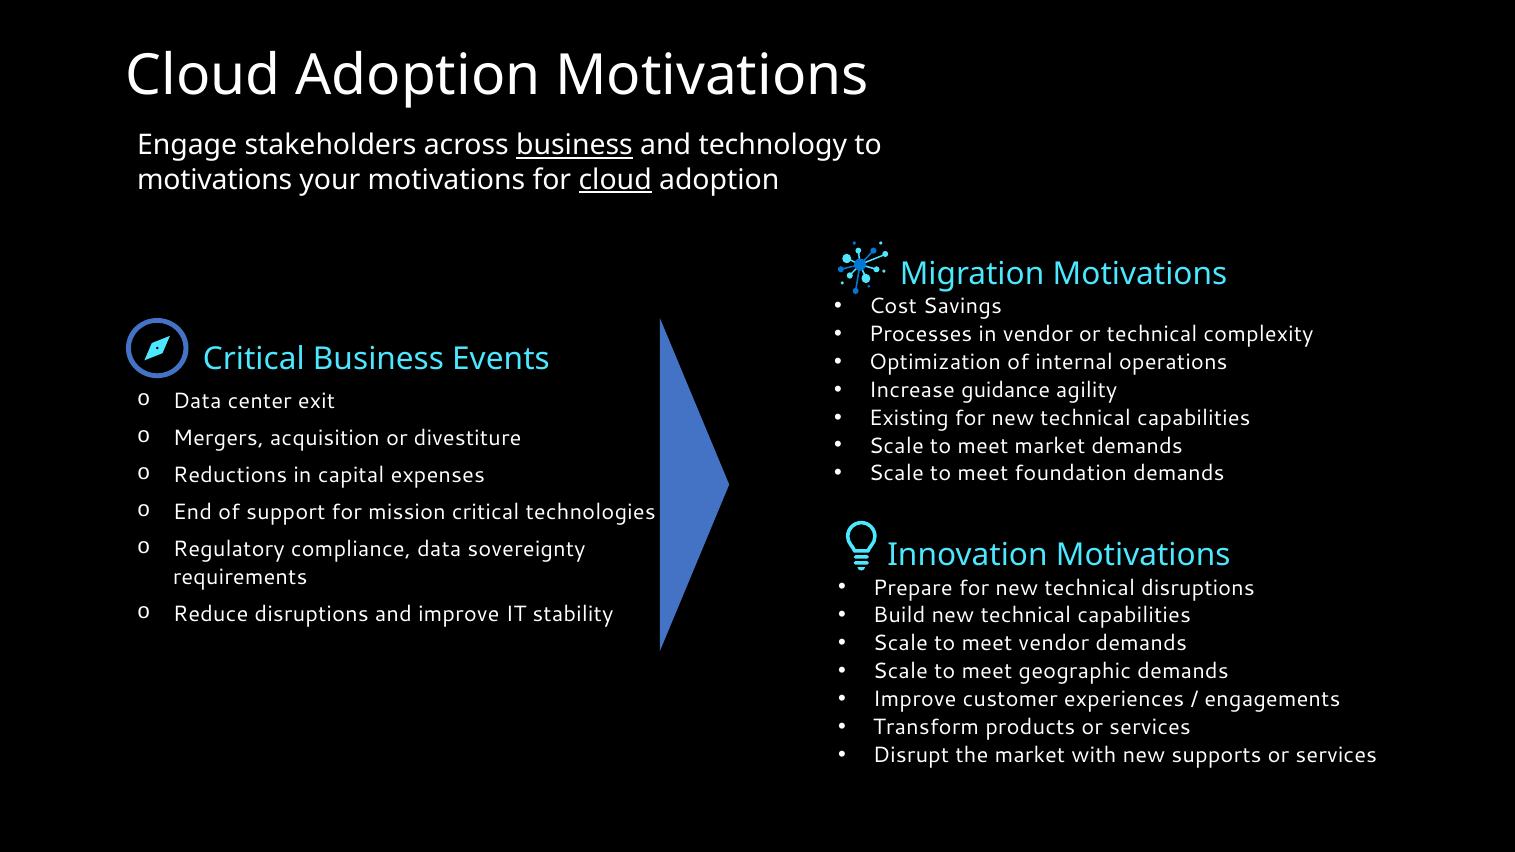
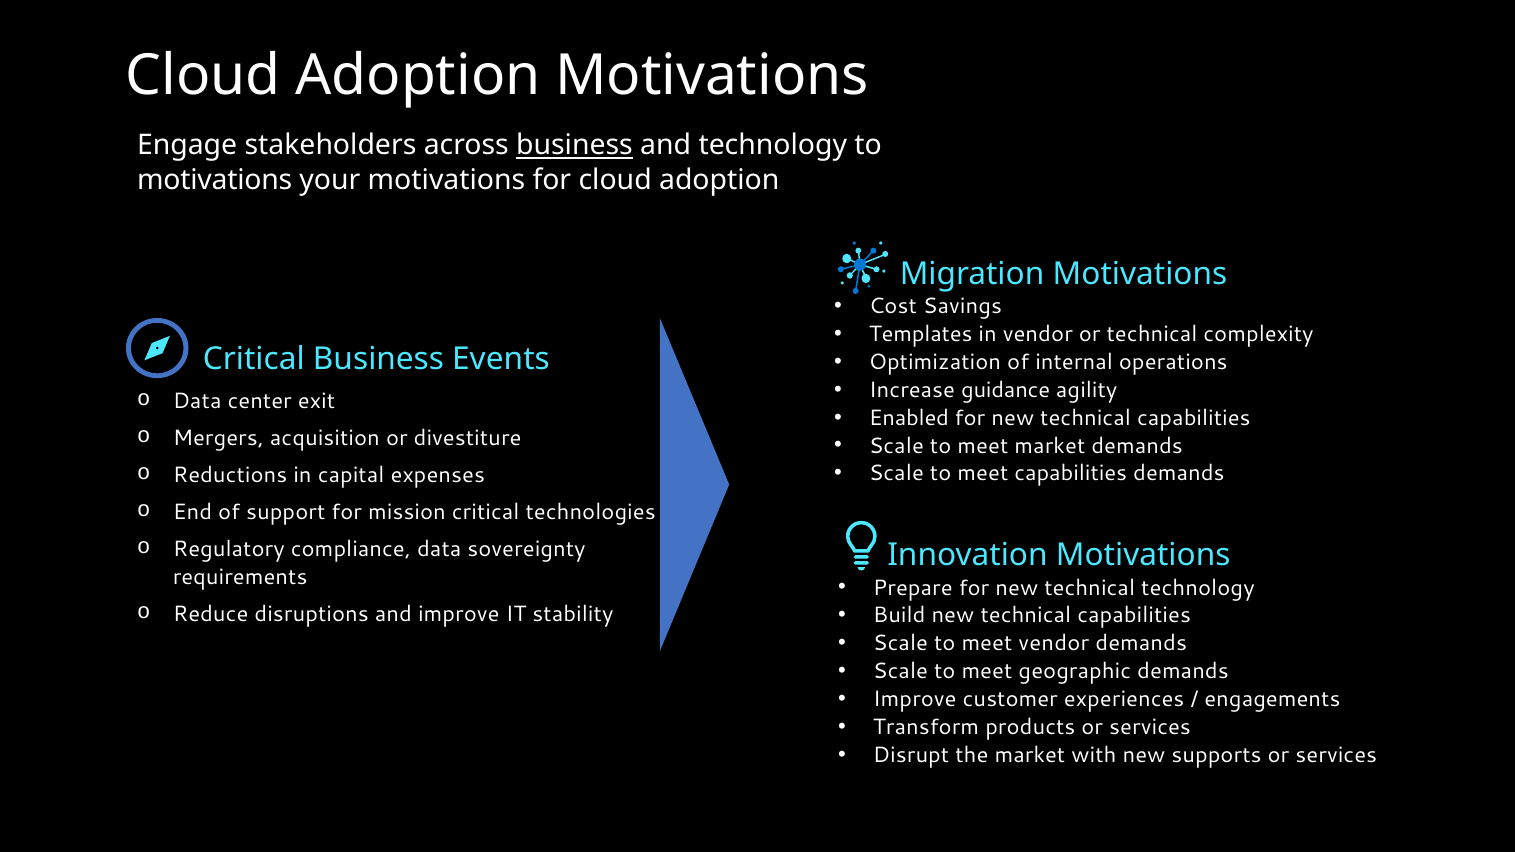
cloud at (615, 180) underline: present -> none
Processes: Processes -> Templates
Existing: Existing -> Enabled
meet foundation: foundation -> capabilities
technical disruptions: disruptions -> technology
